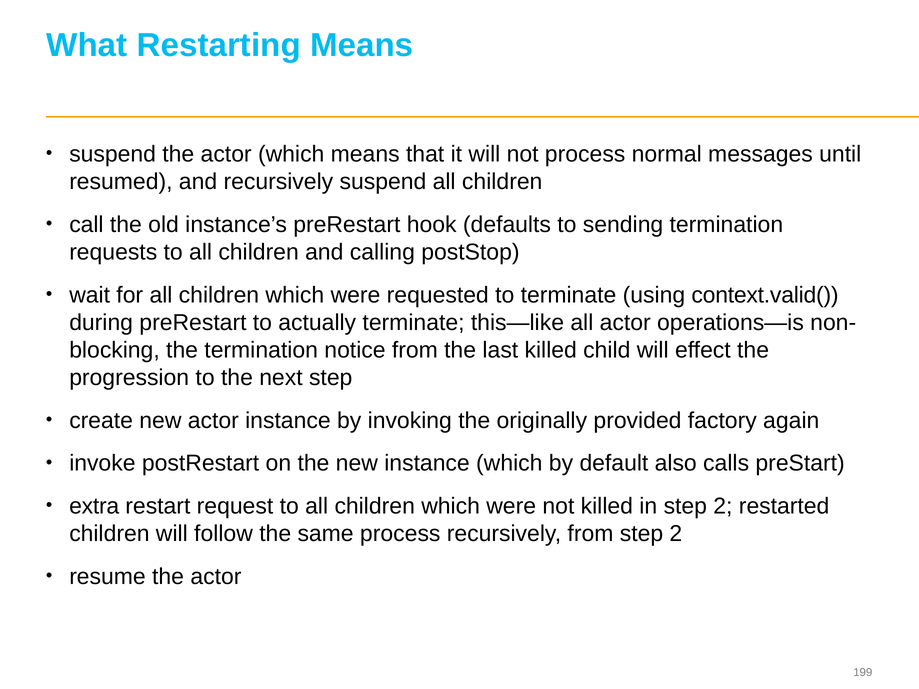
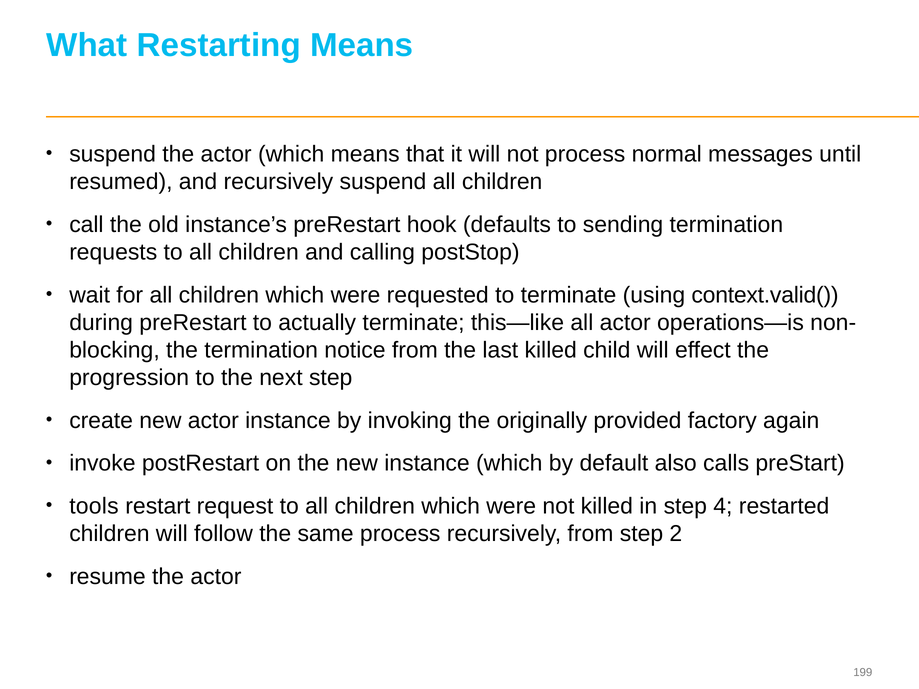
extra: extra -> tools
in step 2: 2 -> 4
